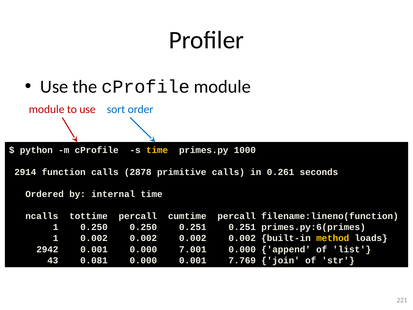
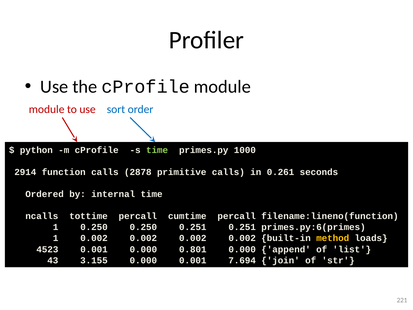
time at (157, 150) colour: yellow -> light green
2942: 2942 -> 4523
7.001: 7.001 -> 0.801
0.081: 0.081 -> 3.155
7.769: 7.769 -> 7.694
